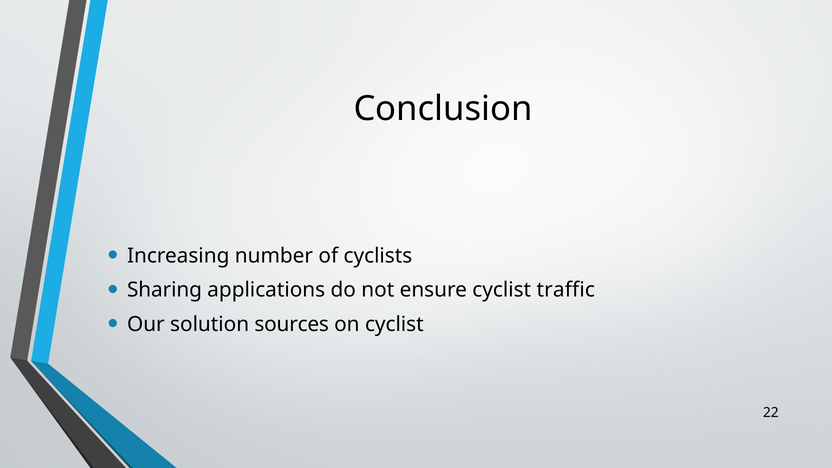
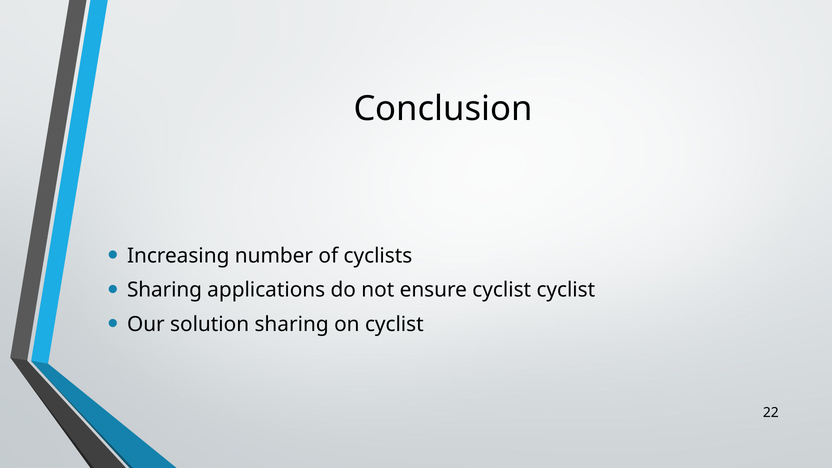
cyclist traffic: traffic -> cyclist
solution sources: sources -> sharing
